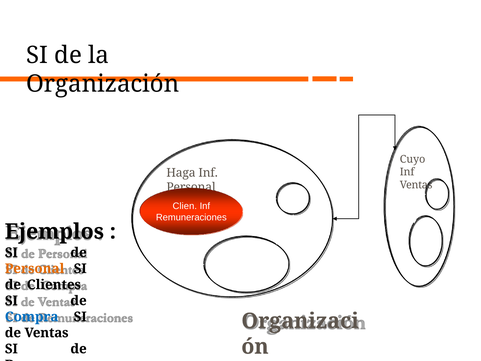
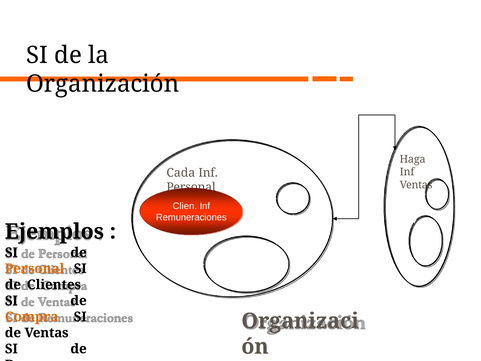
Cuyo: Cuyo -> Haga
Haga: Haga -> Cada
Compra colour: blue -> orange
